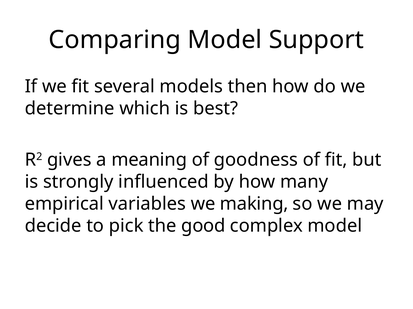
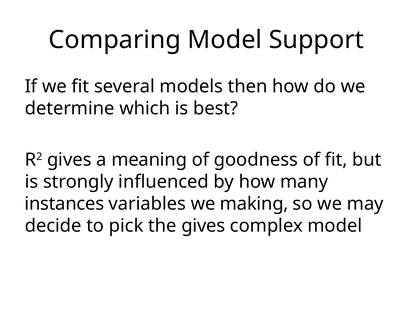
empirical: empirical -> instances
the good: good -> gives
